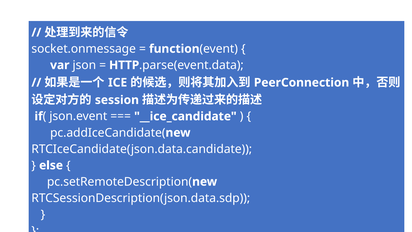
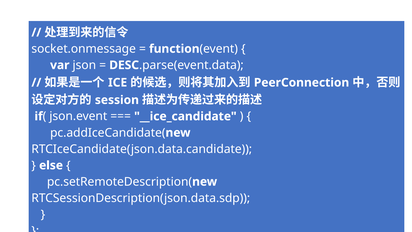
HTTP: HTTP -> DESC
